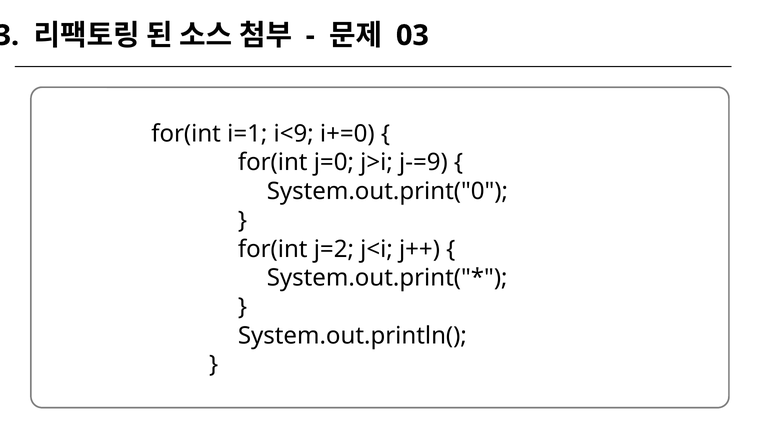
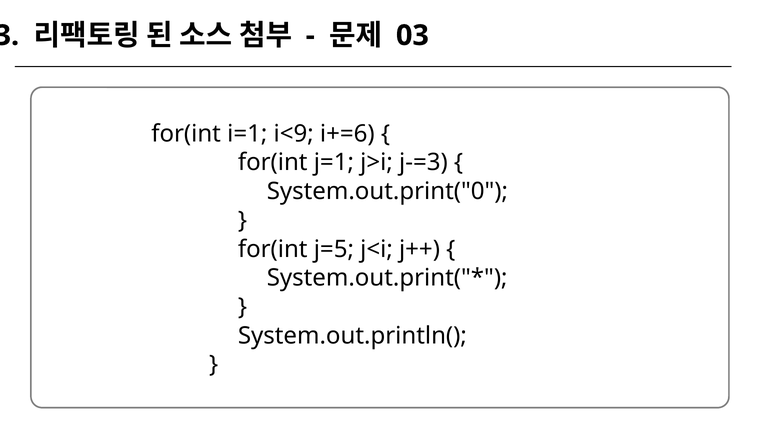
i+=0: i+=0 -> i+=6
j=0: j=0 -> j=1
j-=9: j-=9 -> j-=3
j=2: j=2 -> j=5
